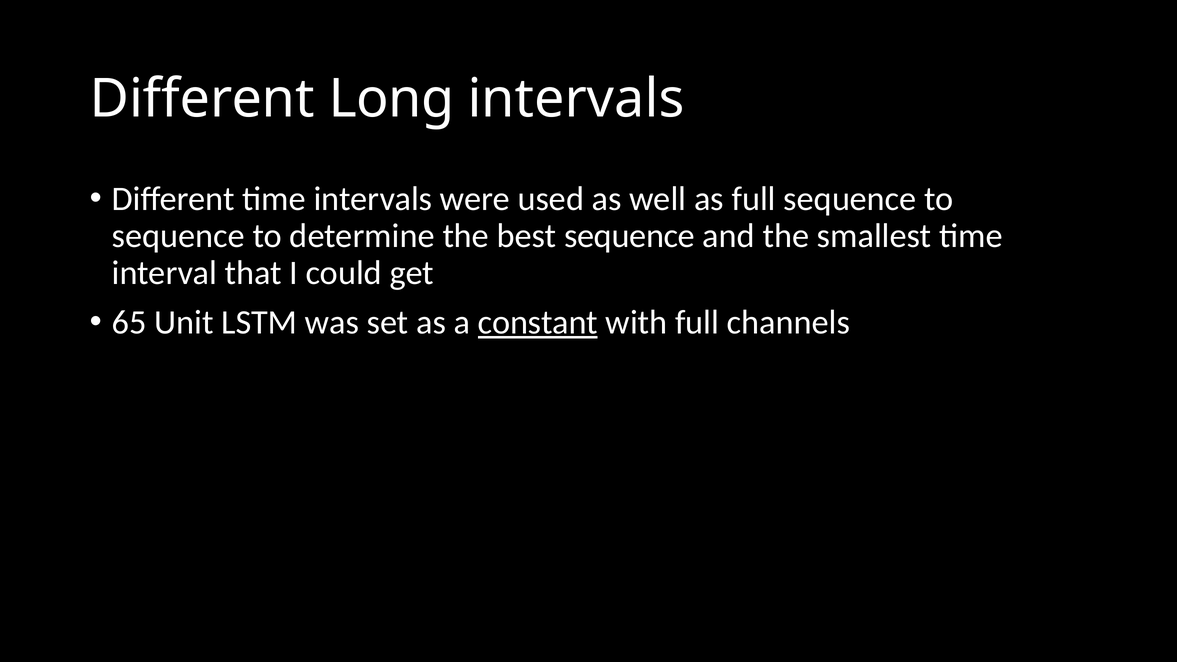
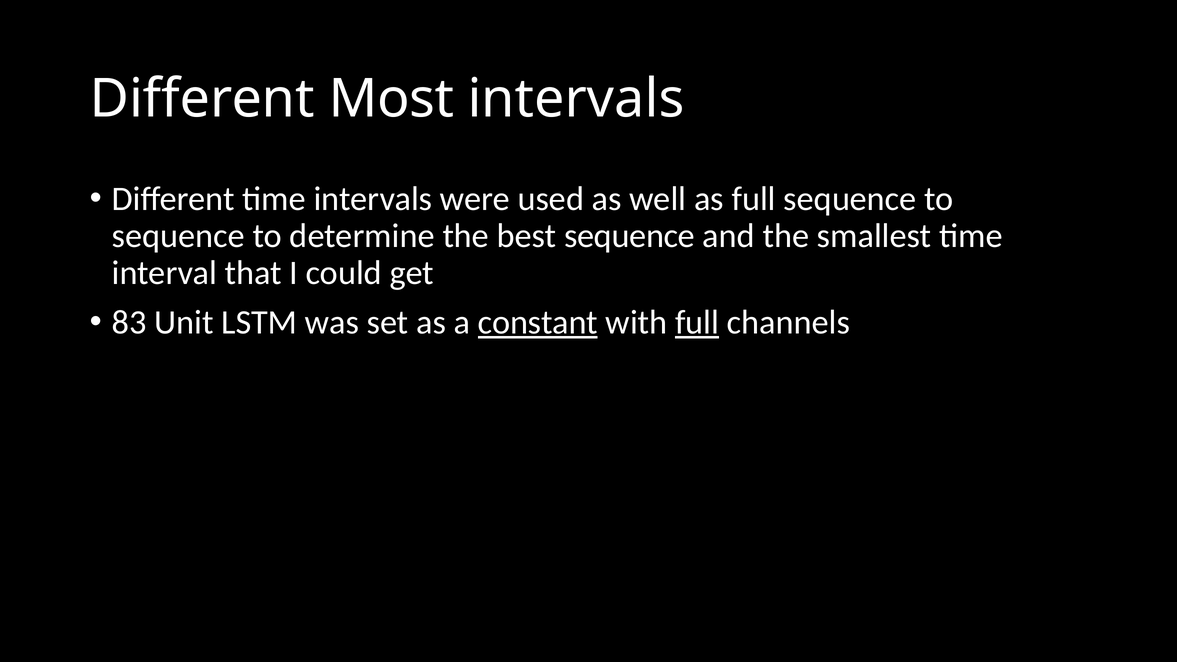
Long: Long -> Most
65: 65 -> 83
full at (697, 323) underline: none -> present
